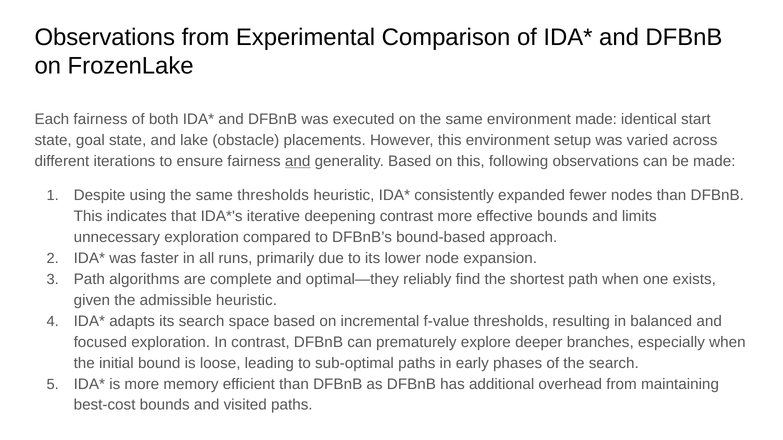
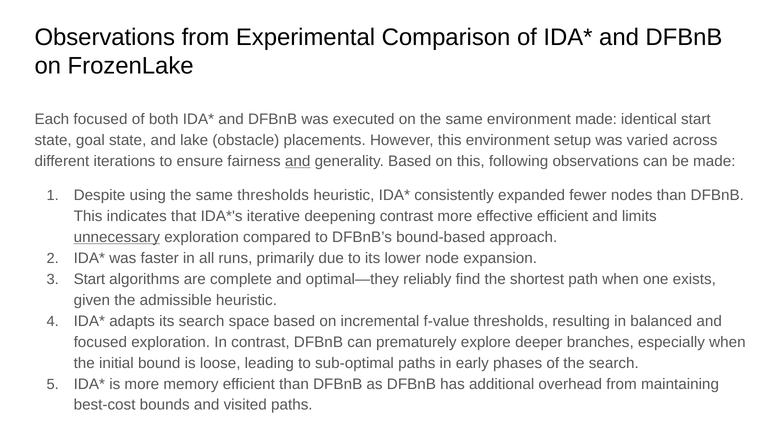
Each fairness: fairness -> focused
effective bounds: bounds -> efficient
unnecessary underline: none -> present
Path at (89, 279): Path -> Start
